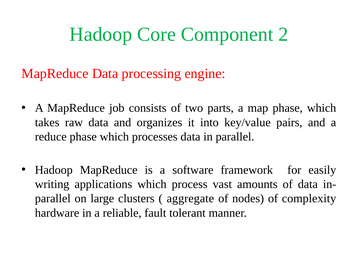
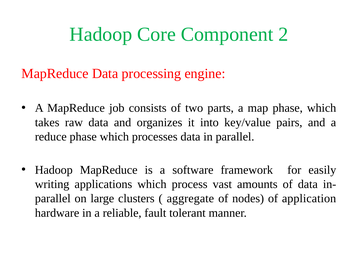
complexity: complexity -> application
